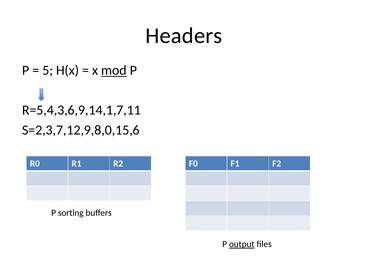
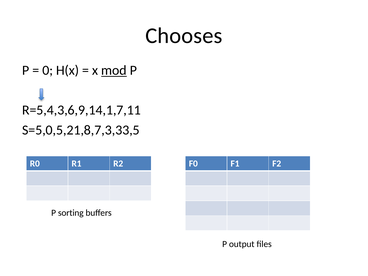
Headers: Headers -> Chooses
5: 5 -> 0
S=2,3,7,12,9,8,0,15,6: S=2,3,7,12,9,8,0,15,6 -> S=5,0,5,21,8,7,3,33,5
output underline: present -> none
